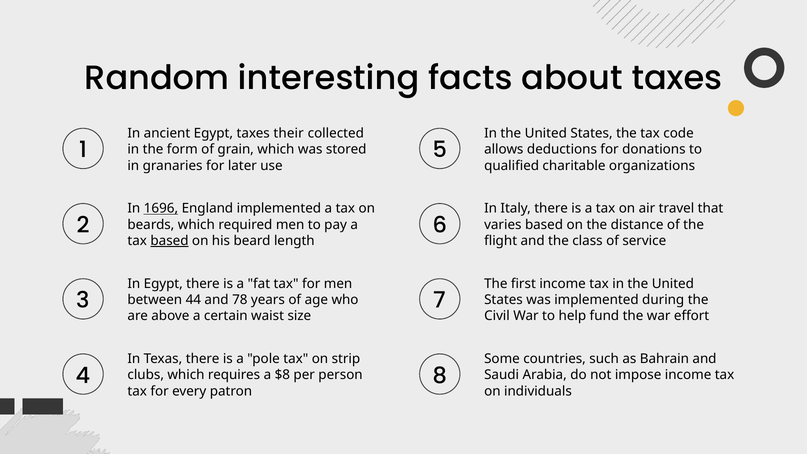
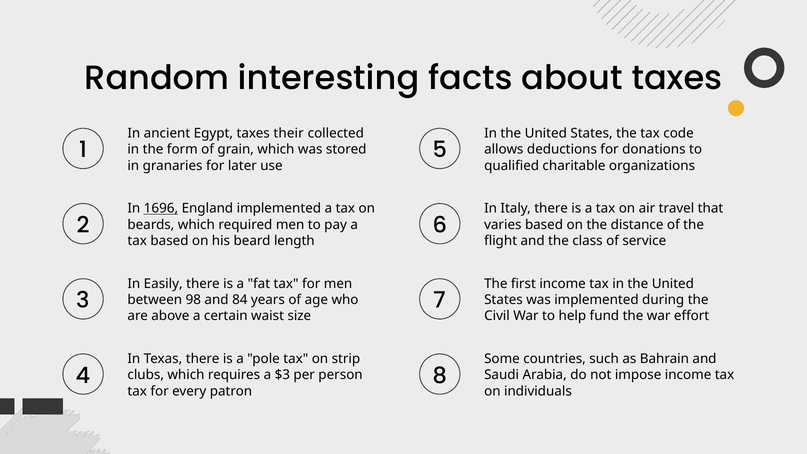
based at (170, 241) underline: present -> none
In Egypt: Egypt -> Easily
44: 44 -> 98
78: 78 -> 84
$8: $8 -> $3
